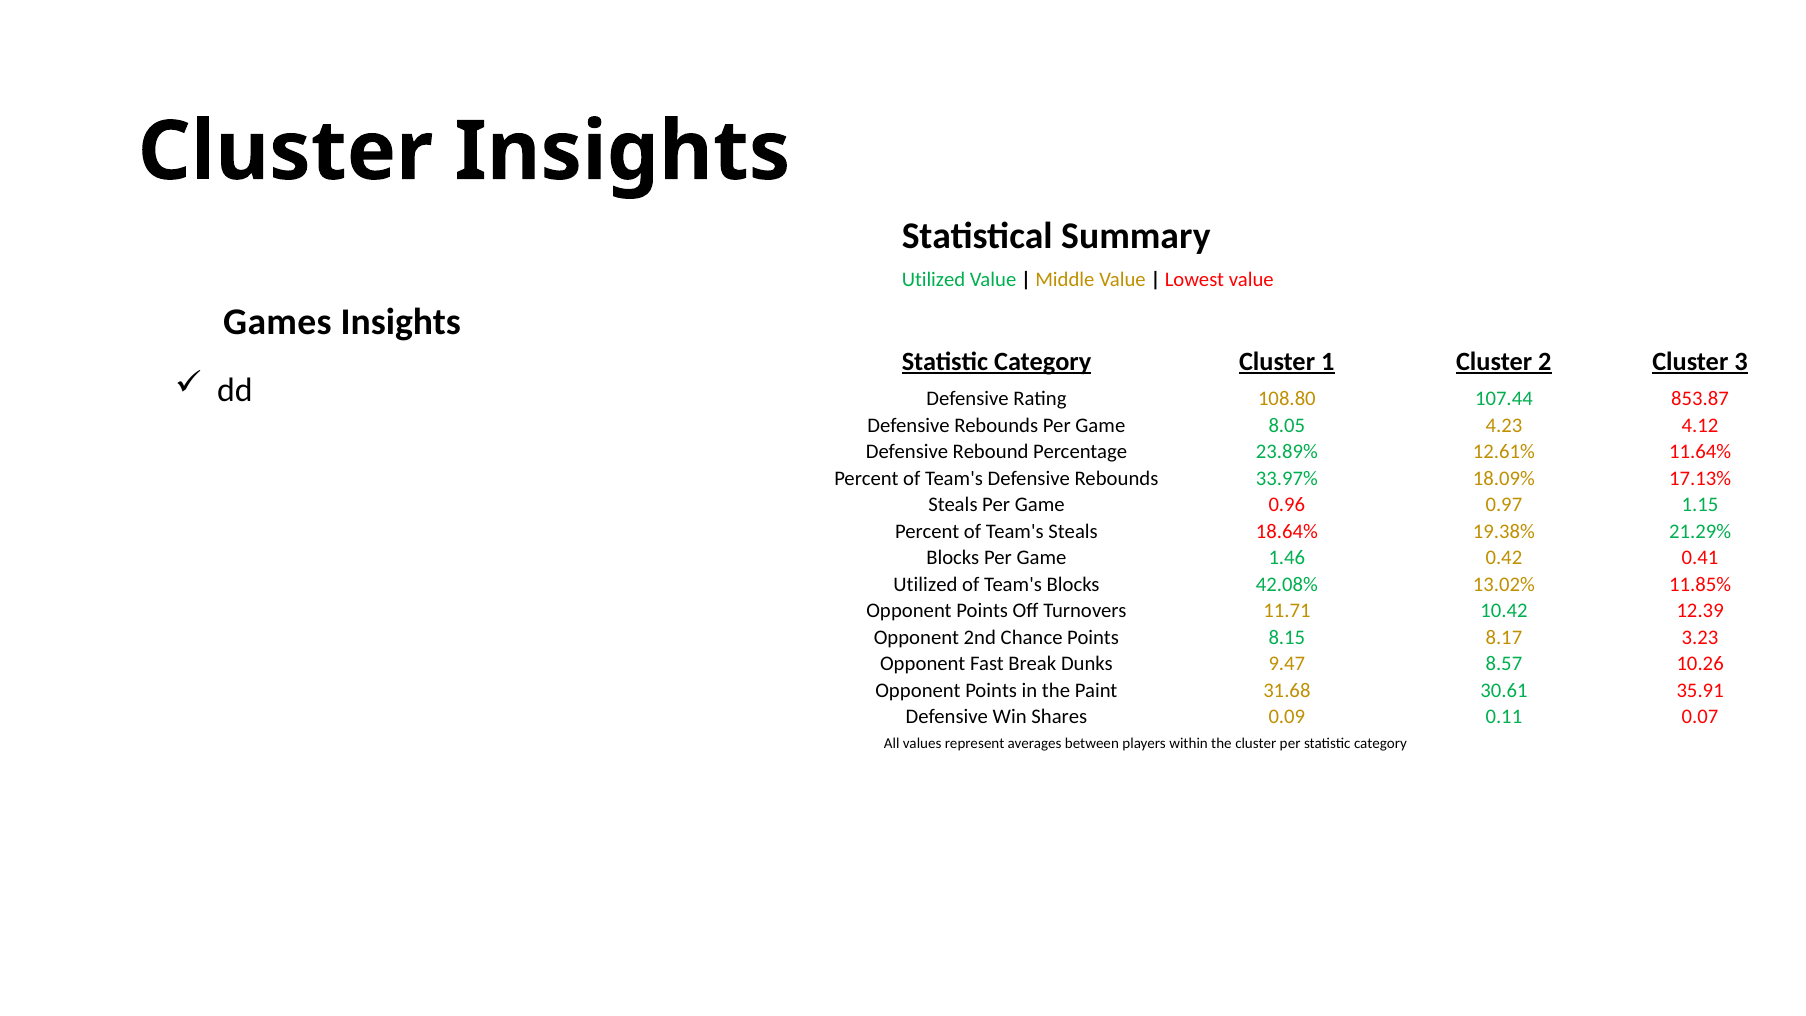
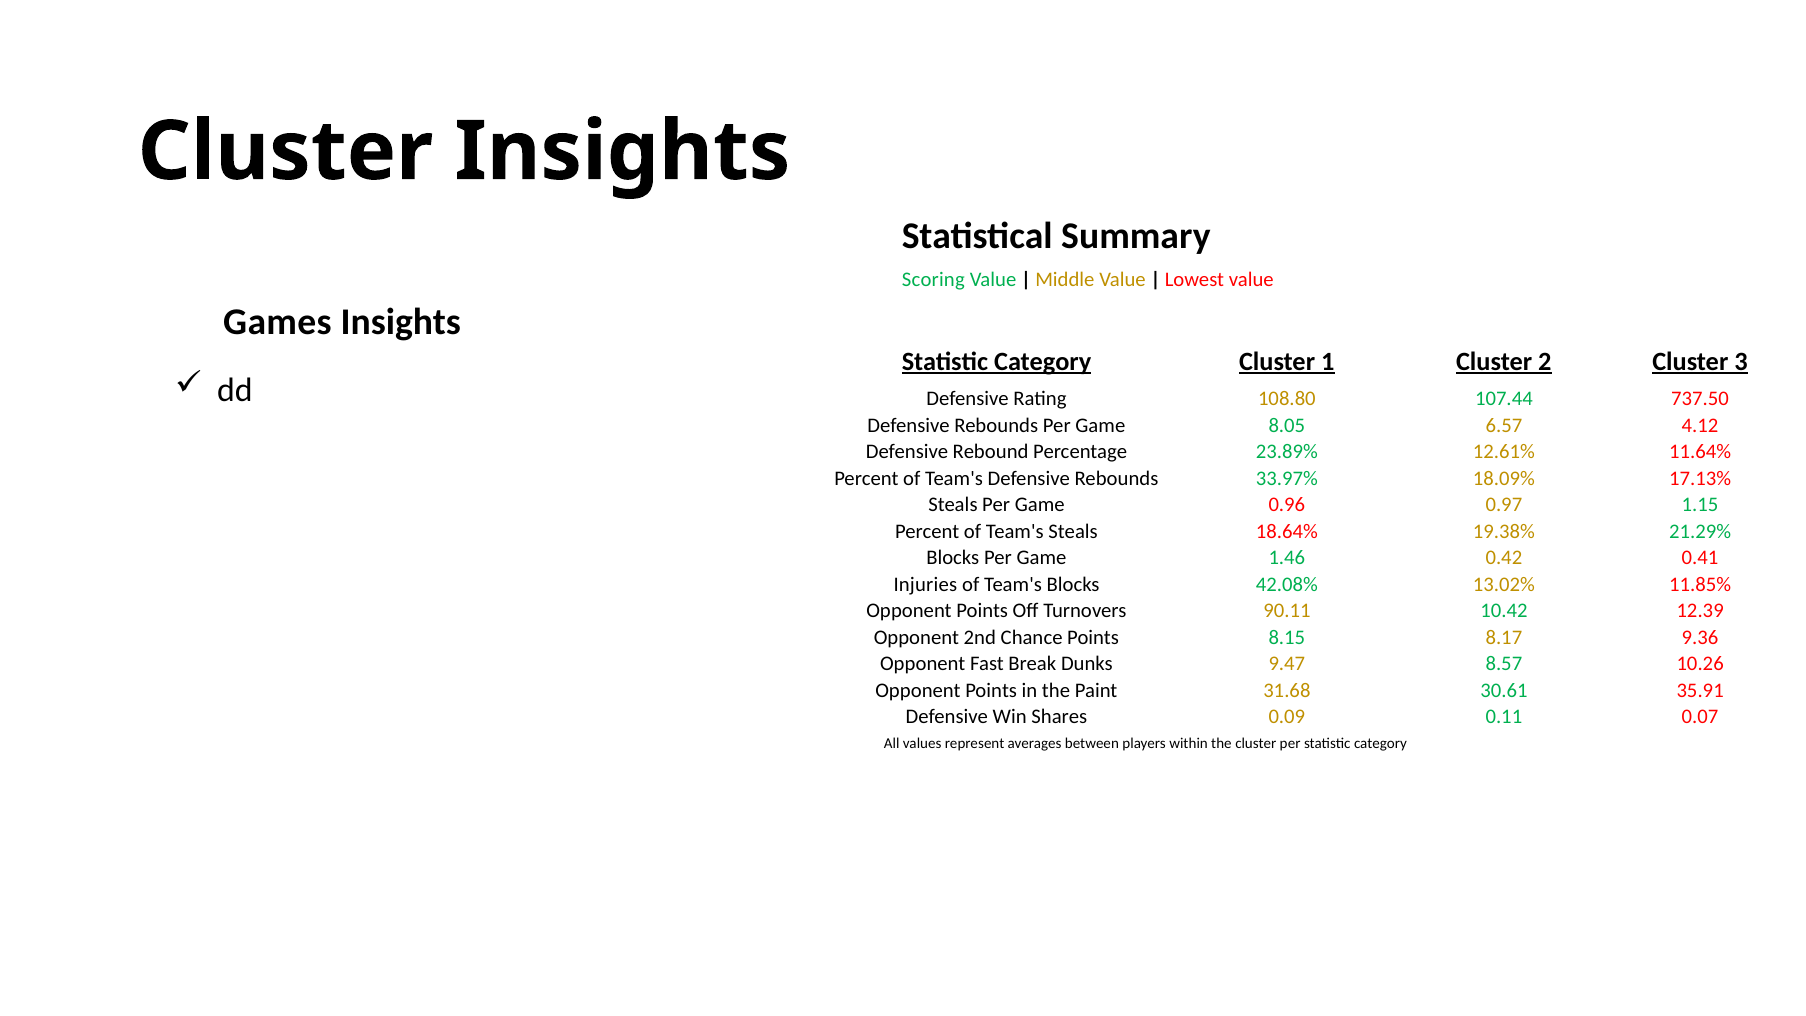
Utilized at (933, 280): Utilized -> Scoring
853.87: 853.87 -> 737.50
4.23: 4.23 -> 6.57
Utilized at (925, 584): Utilized -> Injuries
11.71: 11.71 -> 90.11
3.23: 3.23 -> 9.36
